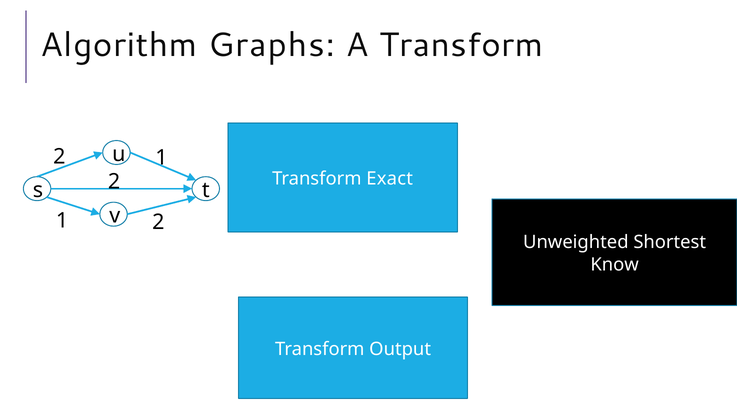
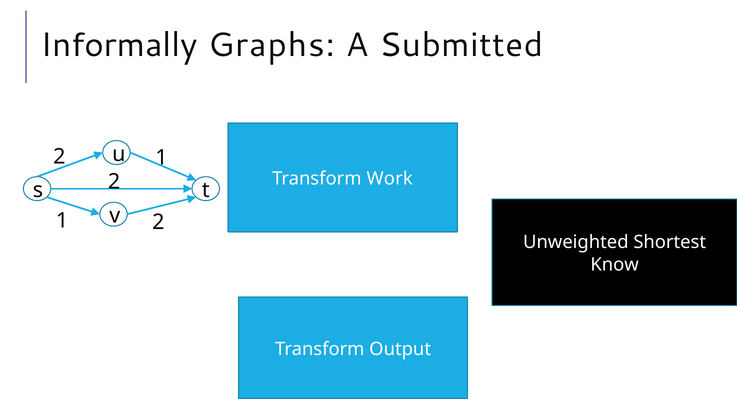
Algorithm: Algorithm -> Informally
A Transform: Transform -> Submitted
Exact: Exact -> Work
